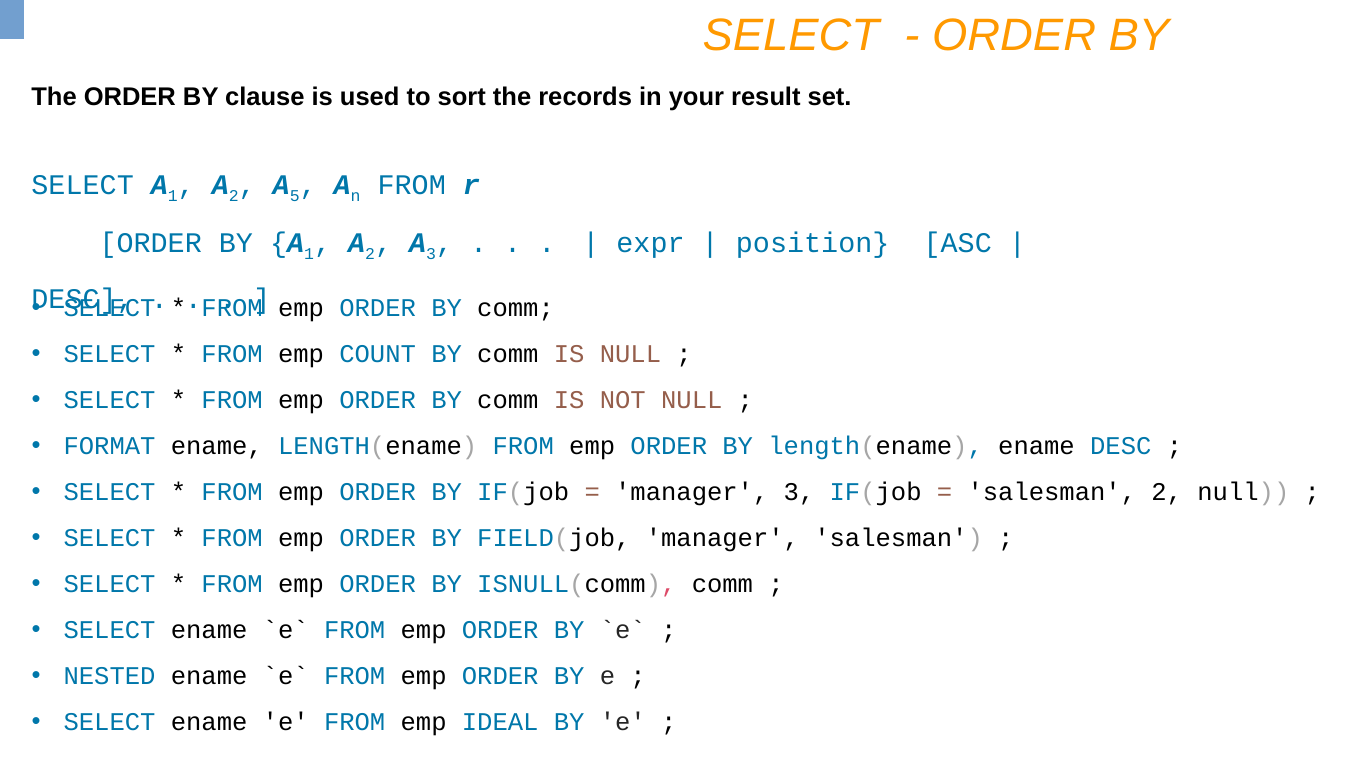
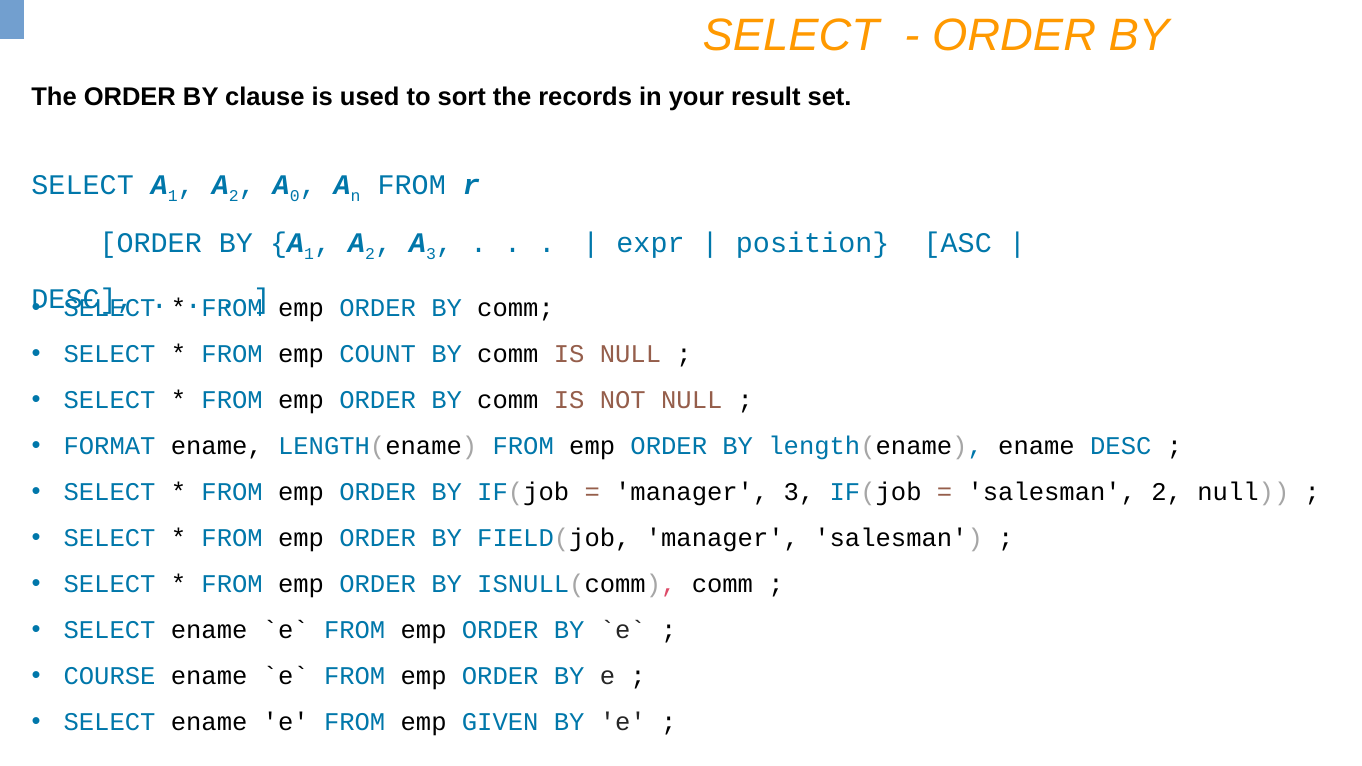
5: 5 -> 0
NESTED: NESTED -> COURSE
IDEAL: IDEAL -> GIVEN
